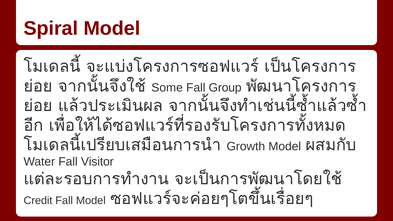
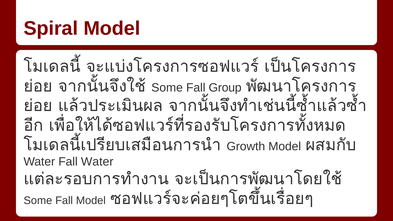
Fall Visitor: Visitor -> Water
Credit at (38, 201): Credit -> Some
